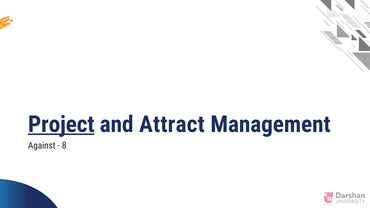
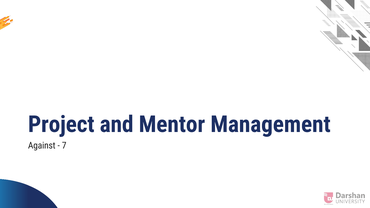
Project underline: present -> none
Attract: Attract -> Mentor
8: 8 -> 7
